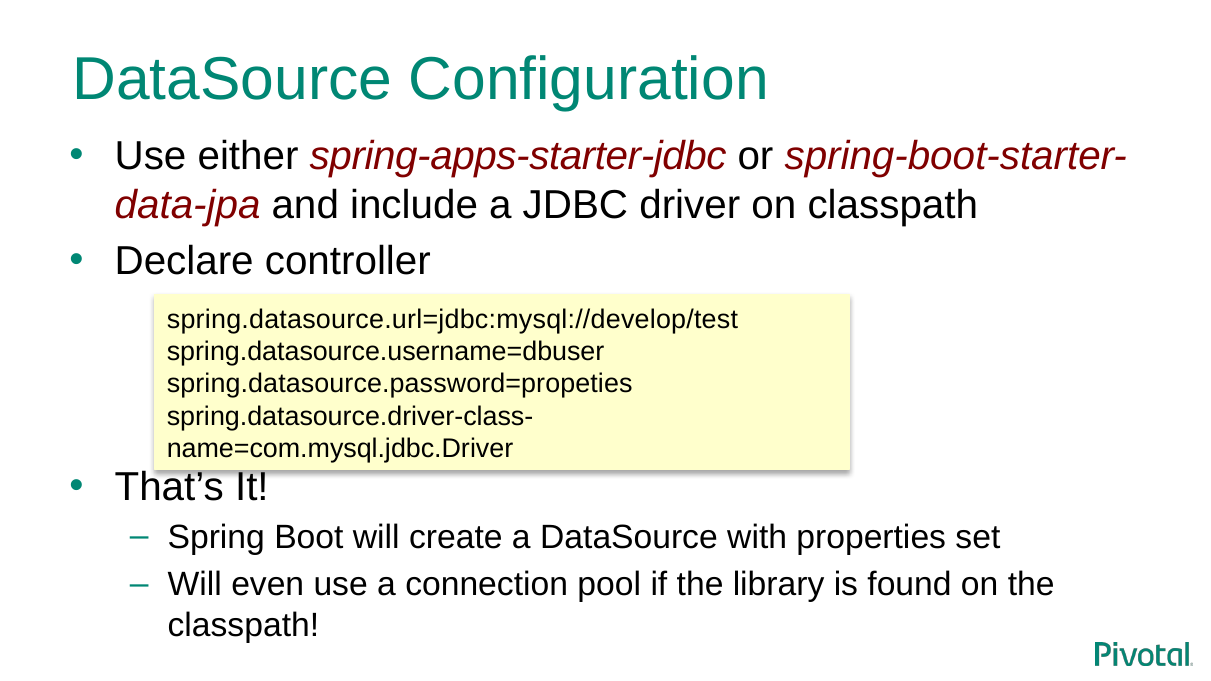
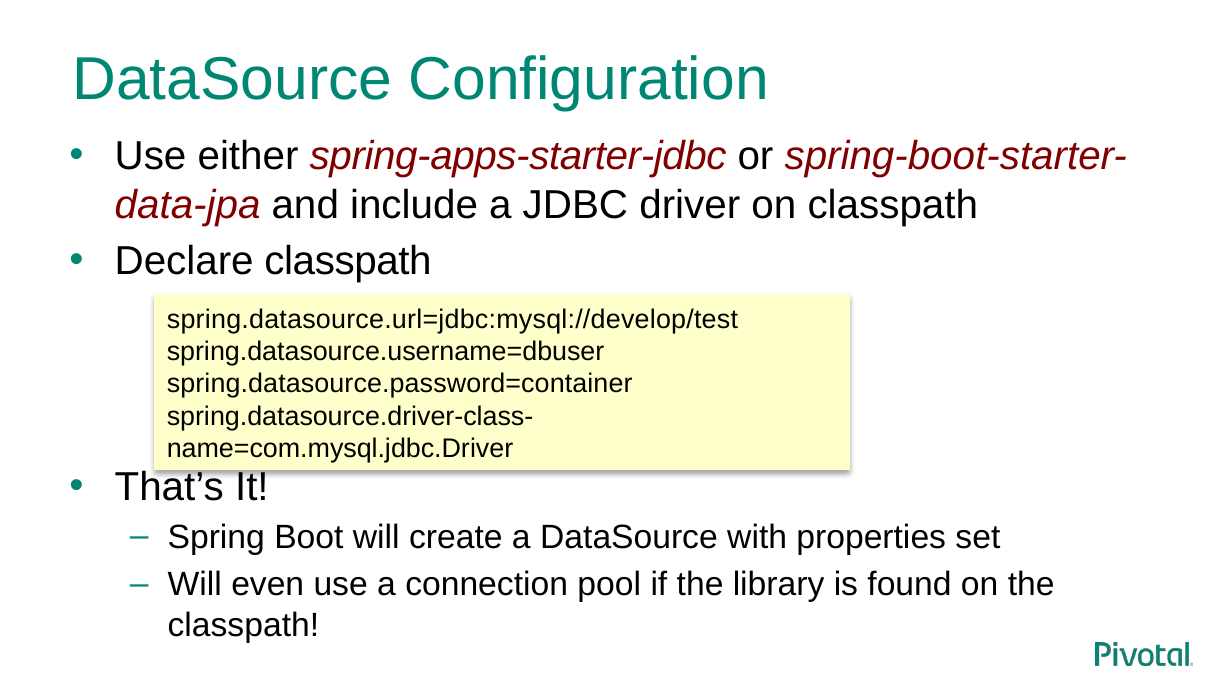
Declare controller: controller -> classpath
spring.datasource.password=propeties: spring.datasource.password=propeties -> spring.datasource.password=container
